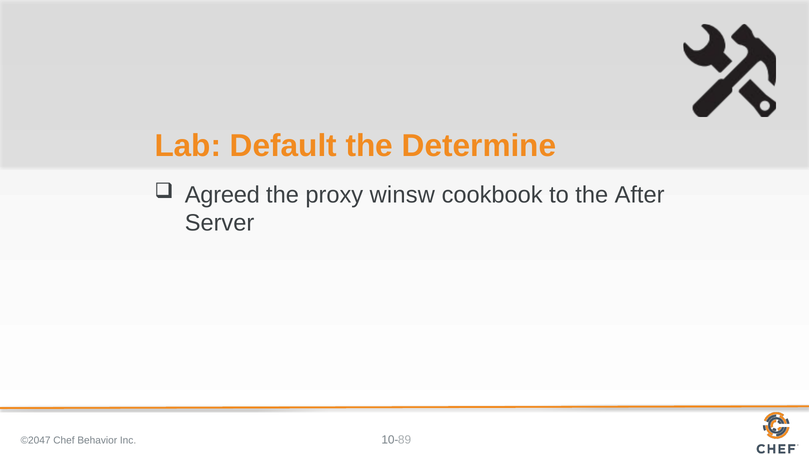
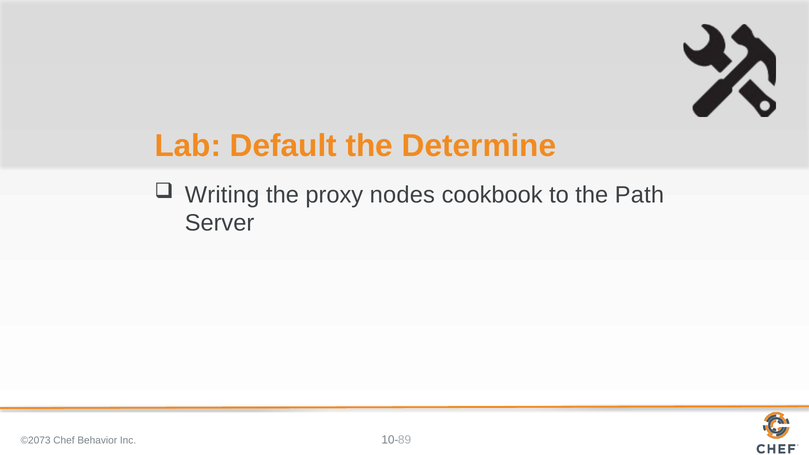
Agreed: Agreed -> Writing
winsw: winsw -> nodes
After: After -> Path
©2047: ©2047 -> ©2073
